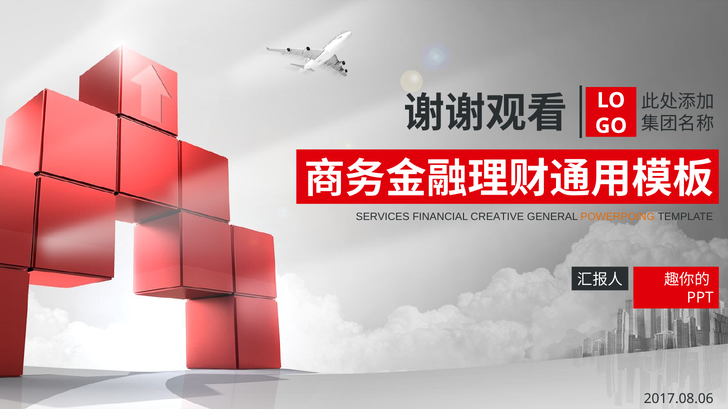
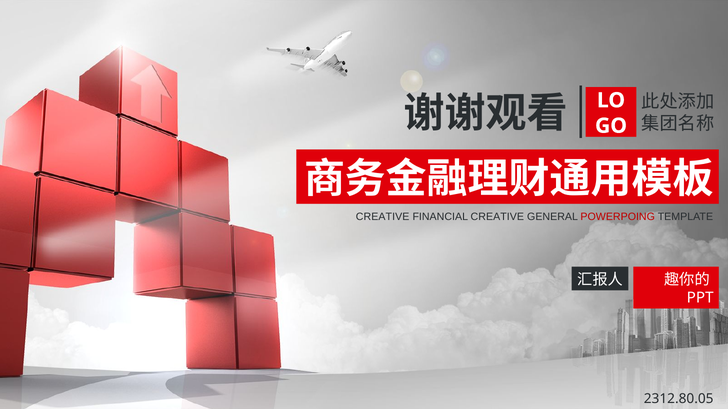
SERVICES at (383, 217): SERVICES -> CREATIVE
POWERPOING colour: orange -> red
2017.08.06: 2017.08.06 -> 2312.80.05
